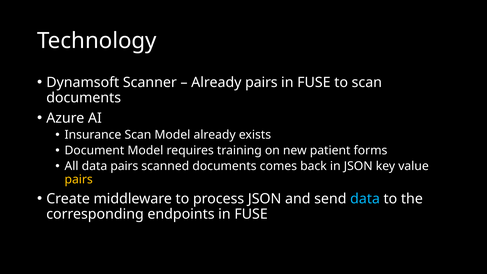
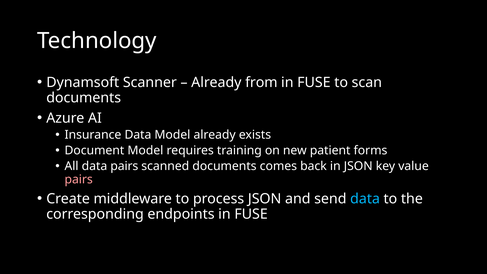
Already pairs: pairs -> from
Insurance Scan: Scan -> Data
pairs at (79, 179) colour: yellow -> pink
